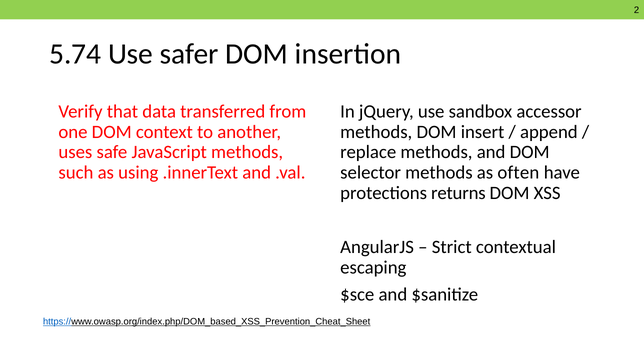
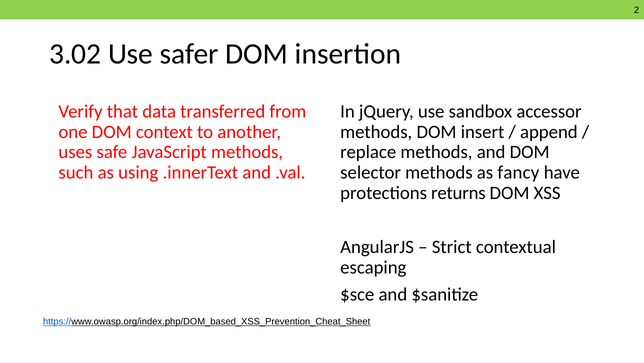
5.74: 5.74 -> 3.02
often: often -> fancy
